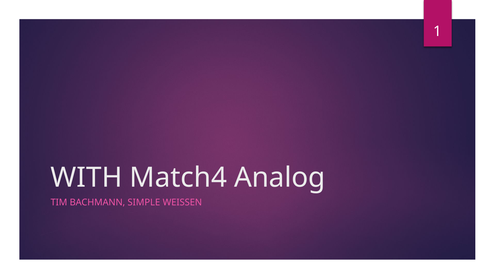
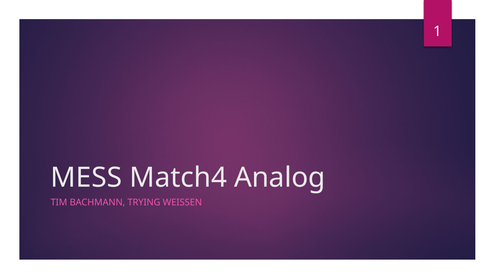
WITH: WITH -> MESS
SIMPLE: SIMPLE -> TRYING
